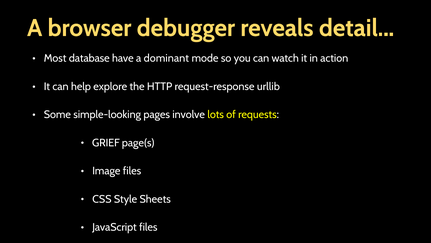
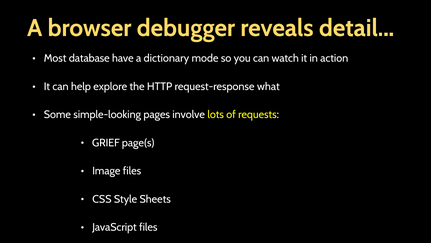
dominant: dominant -> dictionary
urllib: urllib -> what
